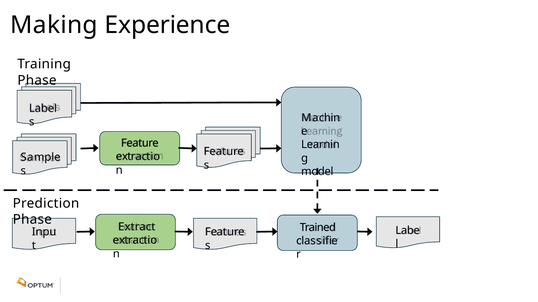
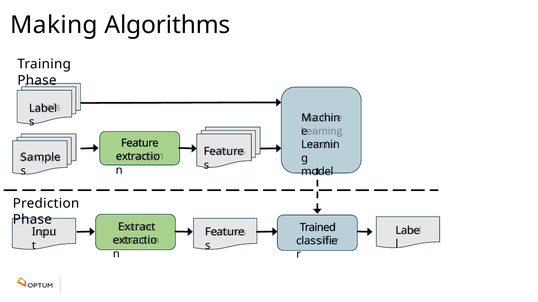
Experience: Experience -> Algorithms
